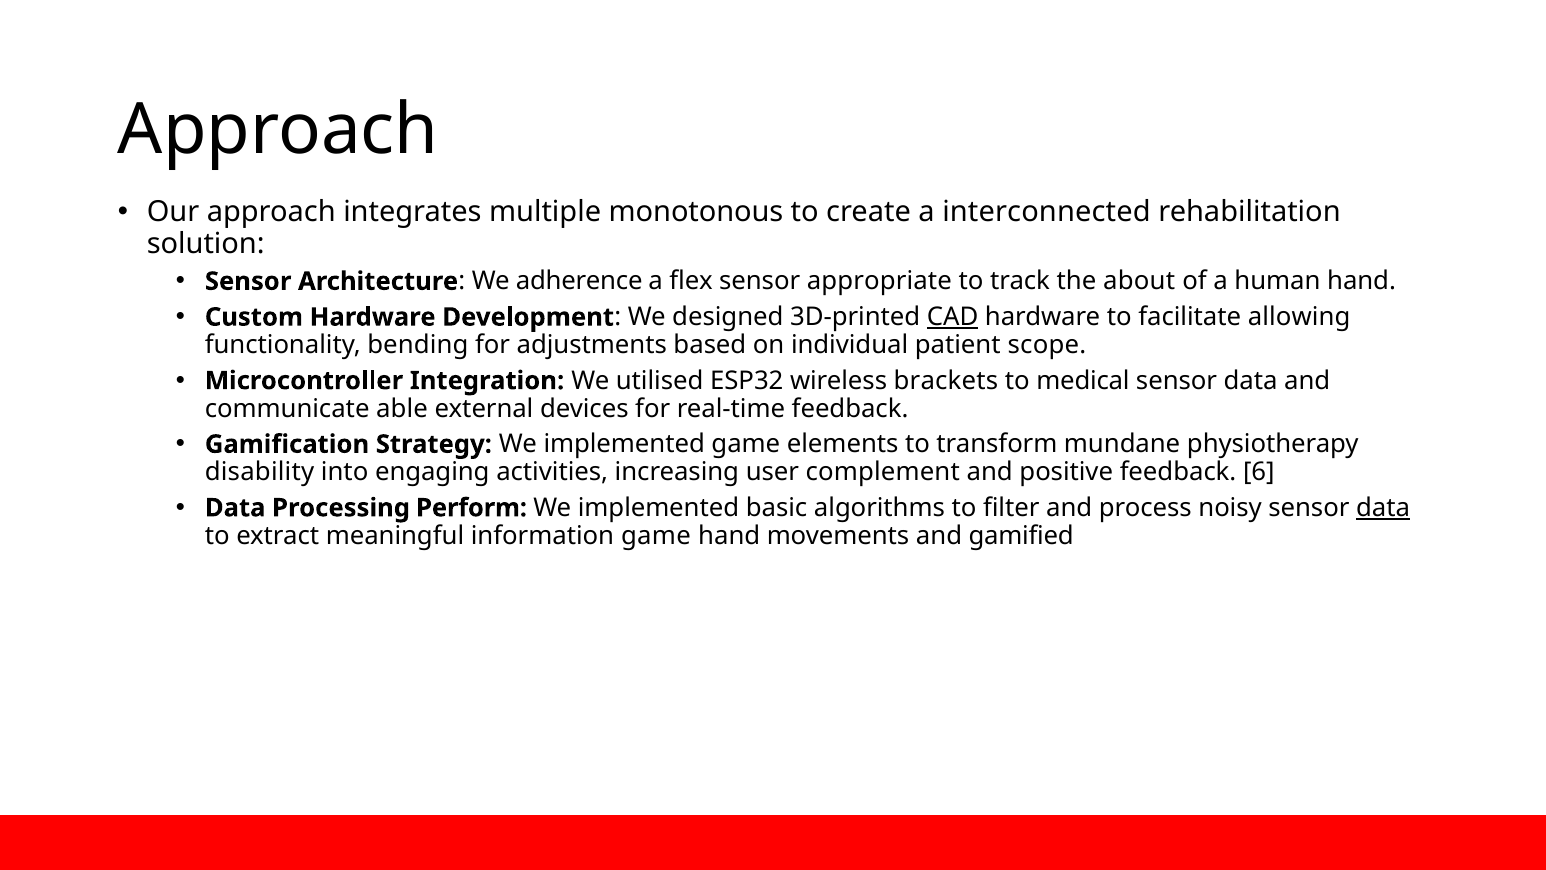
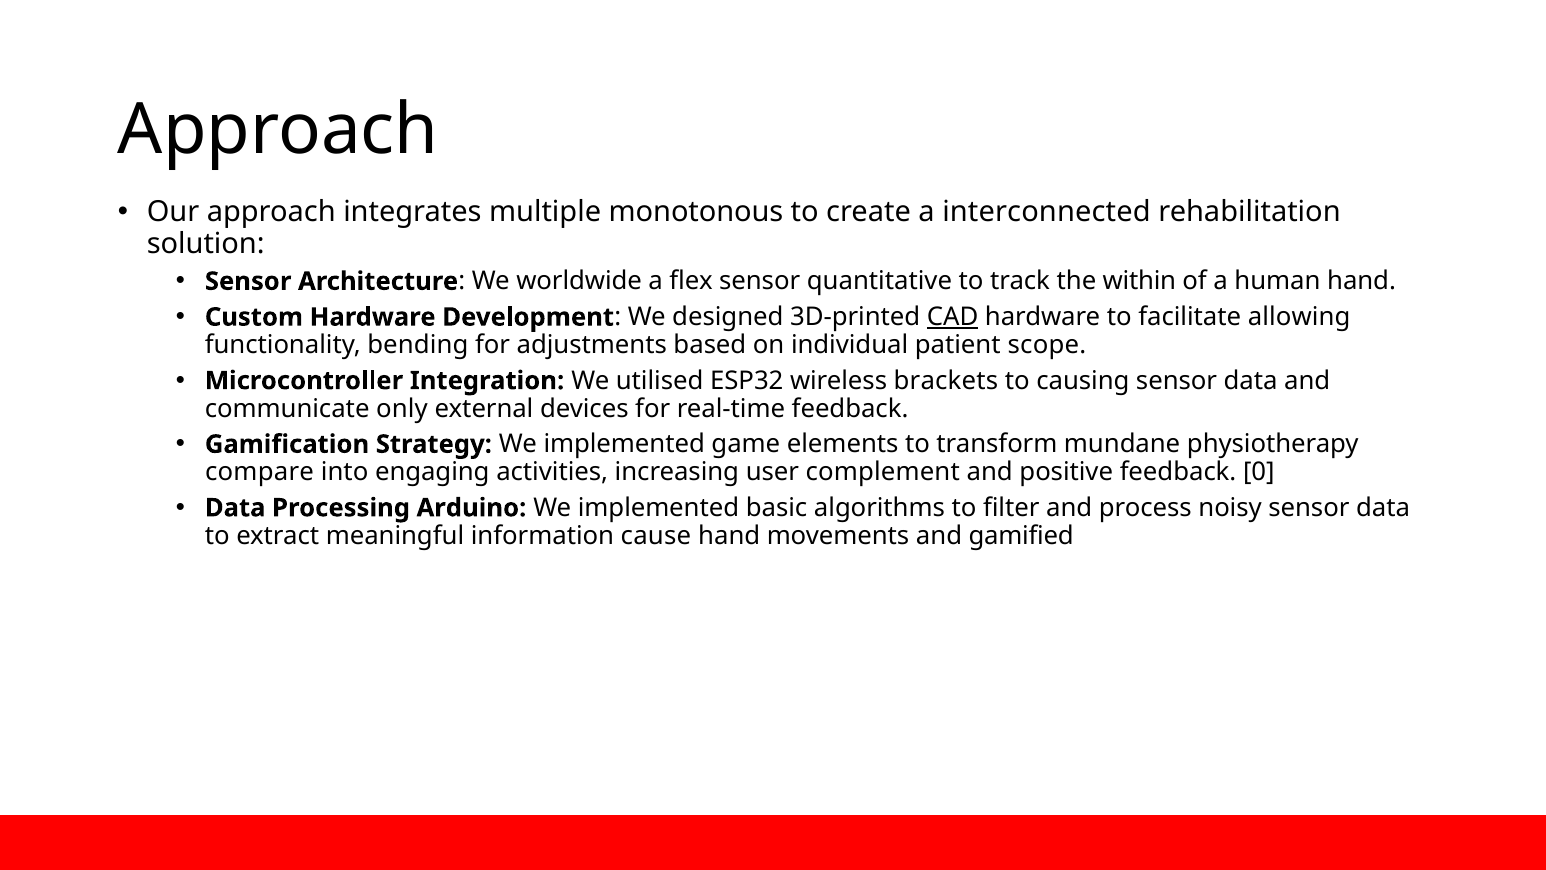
adherence: adherence -> worldwide
appropriate: appropriate -> quantitative
about: about -> within
medical: medical -> causing
able: able -> only
disability: disability -> compare
6: 6 -> 0
Perform: Perform -> Arduino
data at (1383, 508) underline: present -> none
information game: game -> cause
